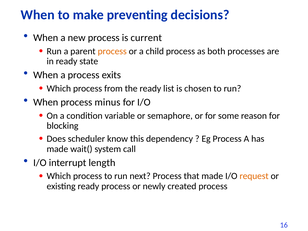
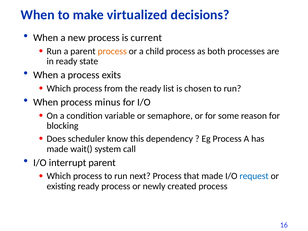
preventing: preventing -> virtualized
interrupt length: length -> parent
request colour: orange -> blue
